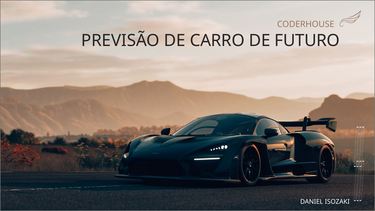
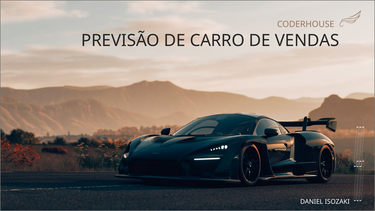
FUTURO: FUTURO -> VENDAS
